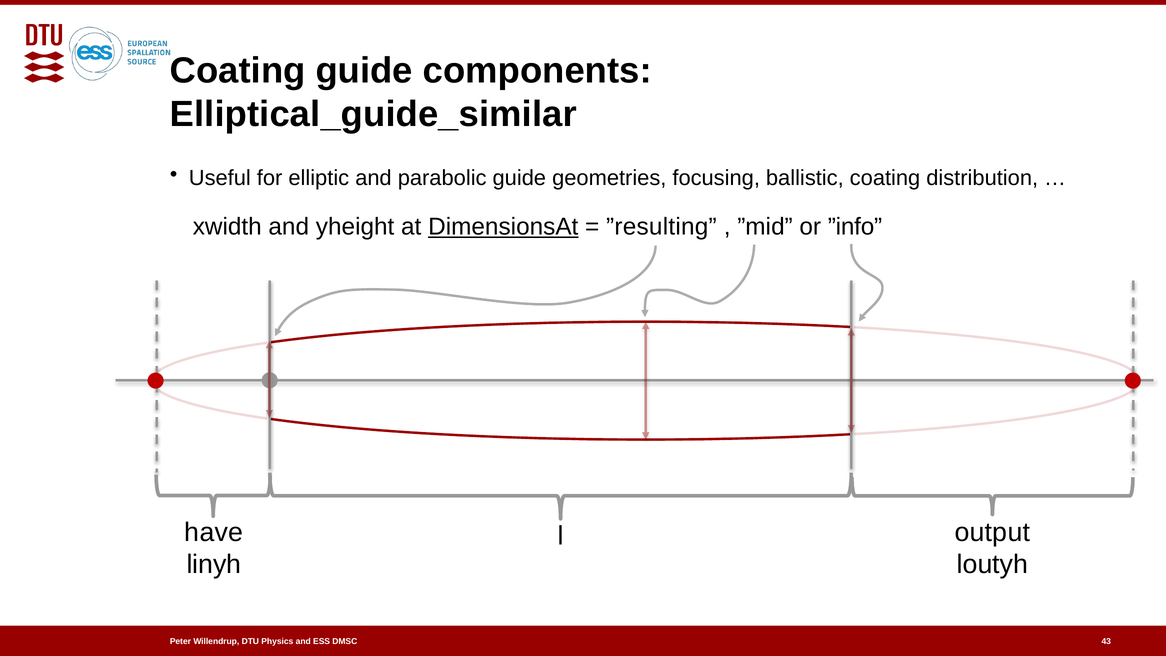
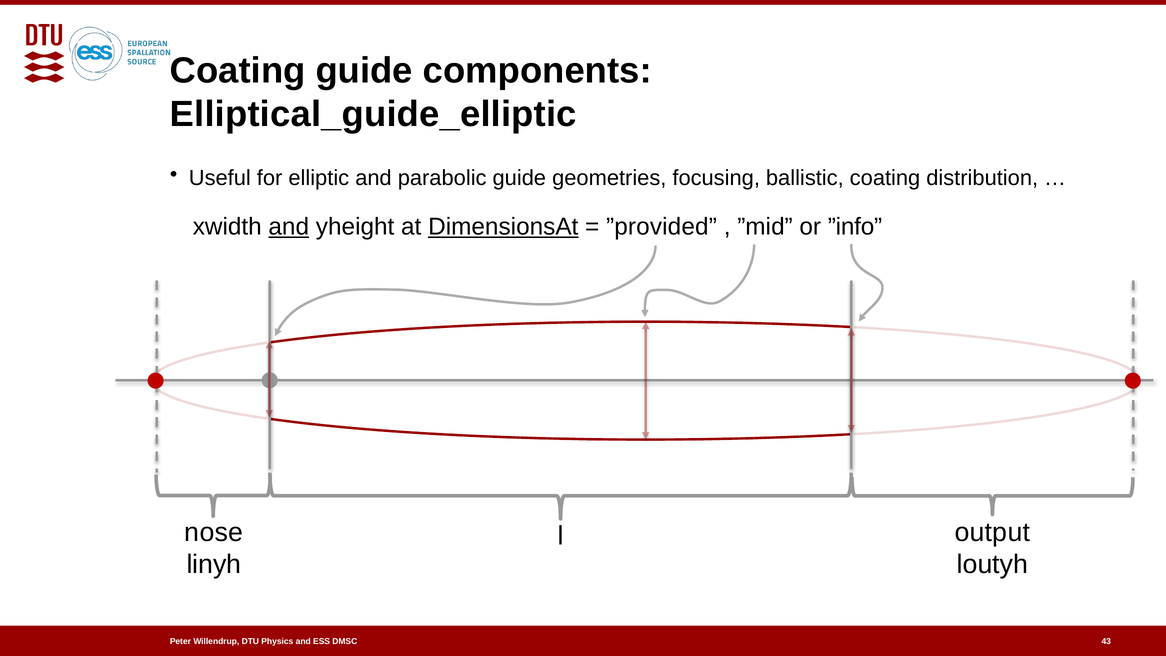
Elliptical_guide_similar: Elliptical_guide_similar -> Elliptical_guide_elliptic
and at (289, 227) underline: none -> present
”resulting: ”resulting -> ”provided
have: have -> nose
